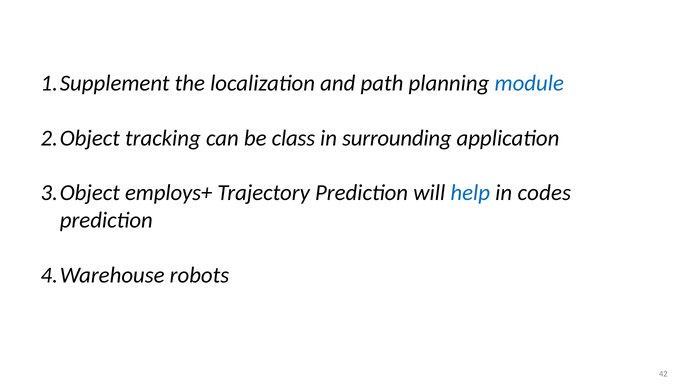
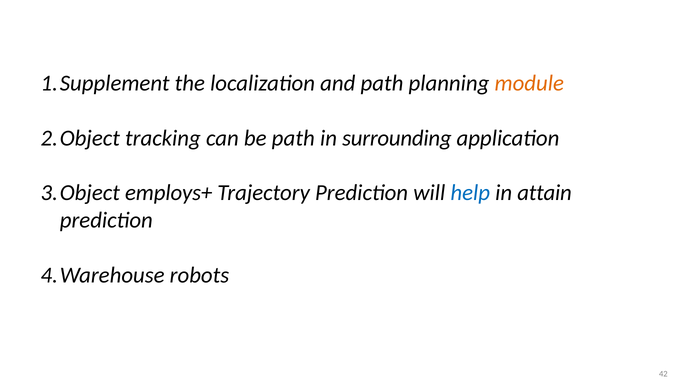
module colour: blue -> orange
be class: class -> path
codes: codes -> attain
